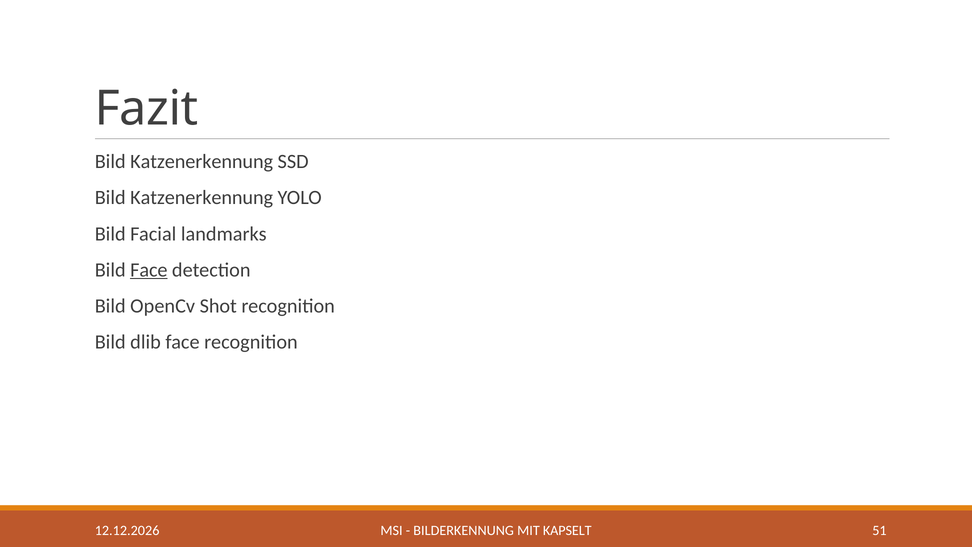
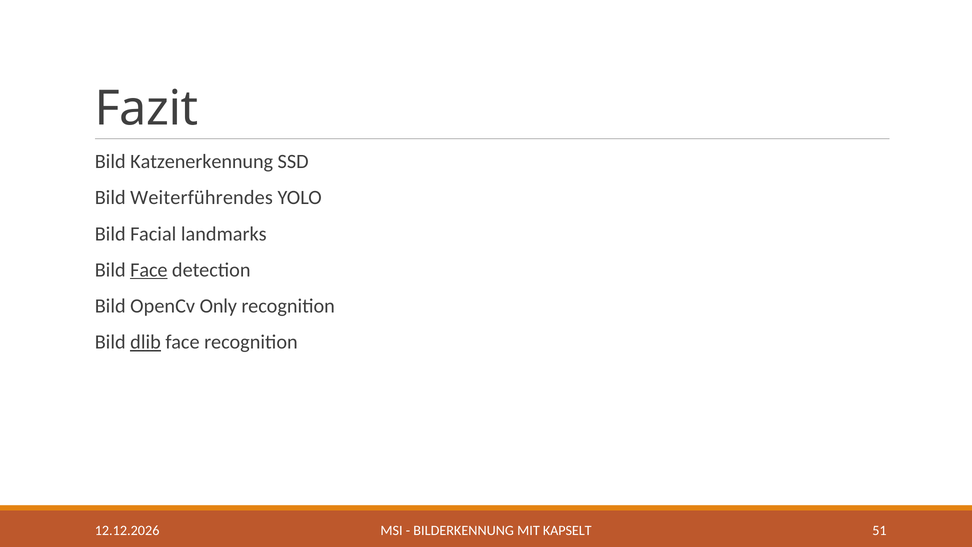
Katzenerkennung at (202, 198): Katzenerkennung -> Weiterführendes
Shot: Shot -> Only
dlib underline: none -> present
